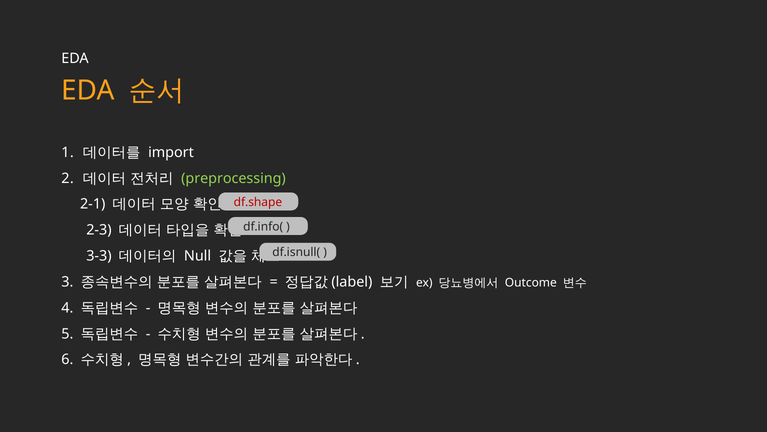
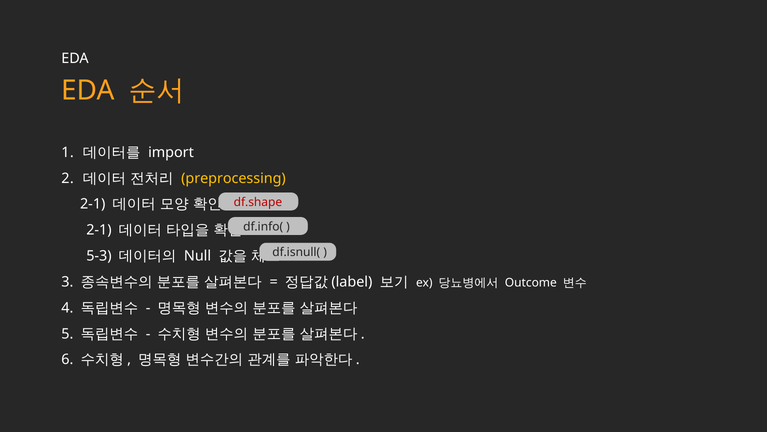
preprocessing colour: light green -> yellow
2-3 at (99, 230): 2-3 -> 2-1
3-3: 3-3 -> 5-3
